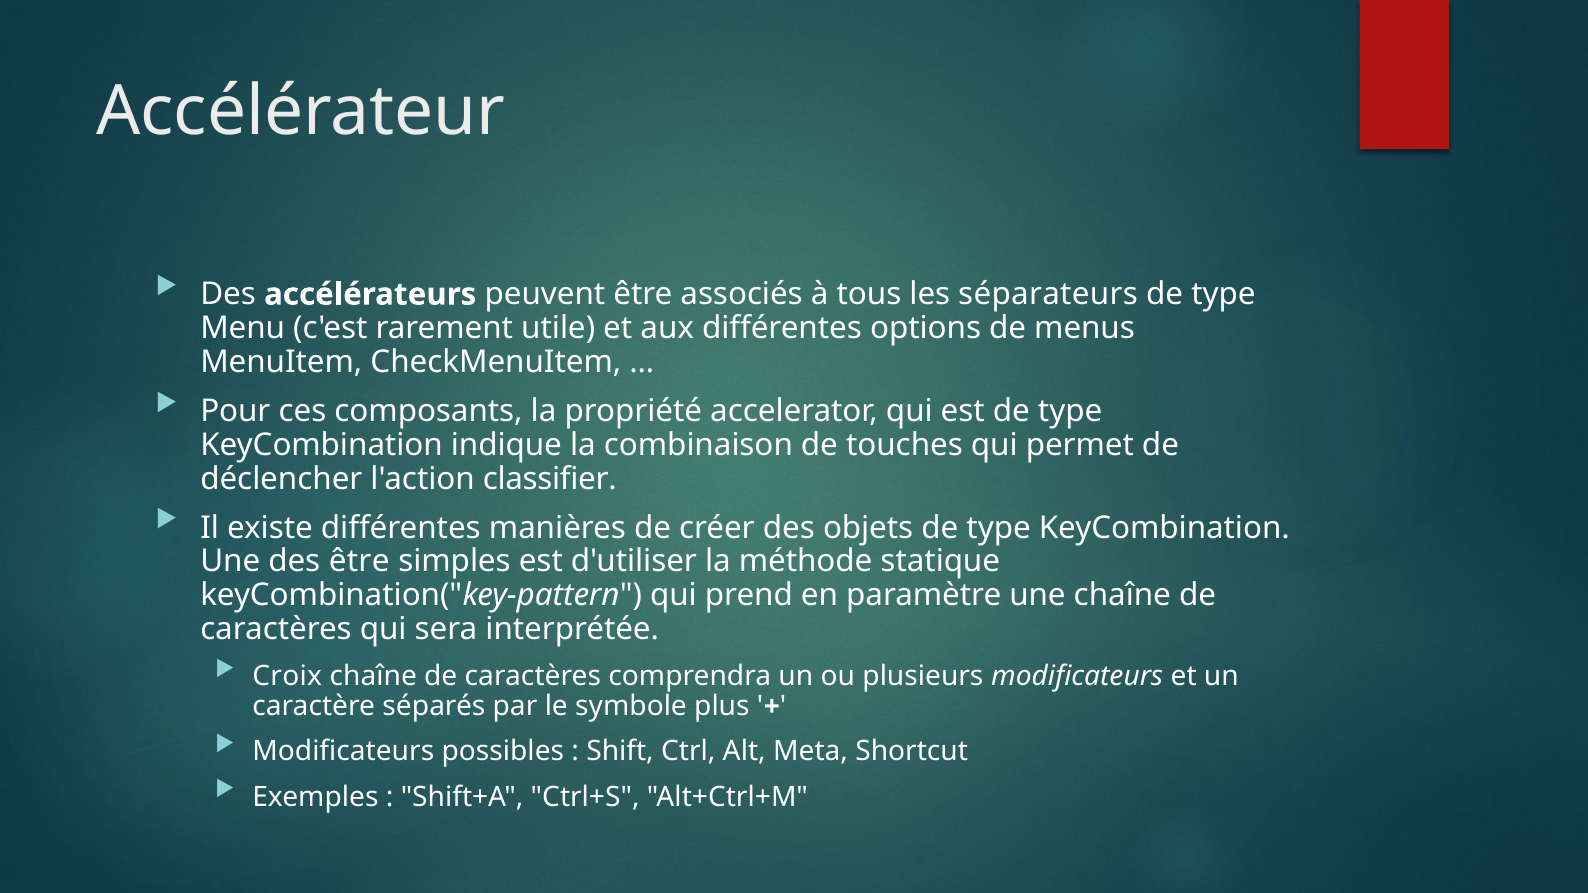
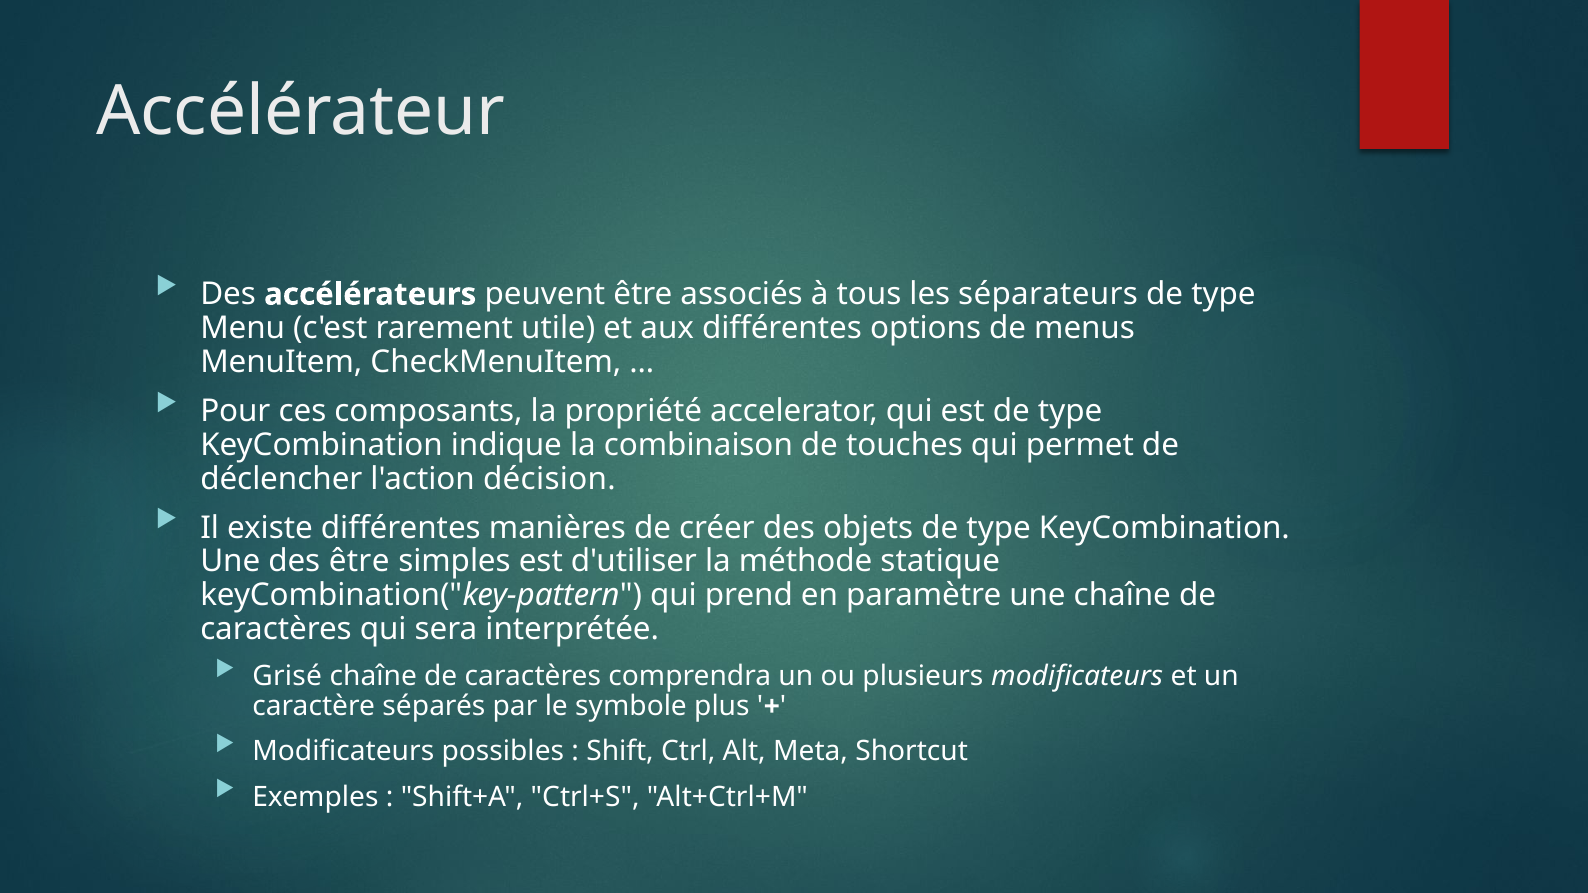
classifier: classifier -> décision
Croix: Croix -> Grisé
